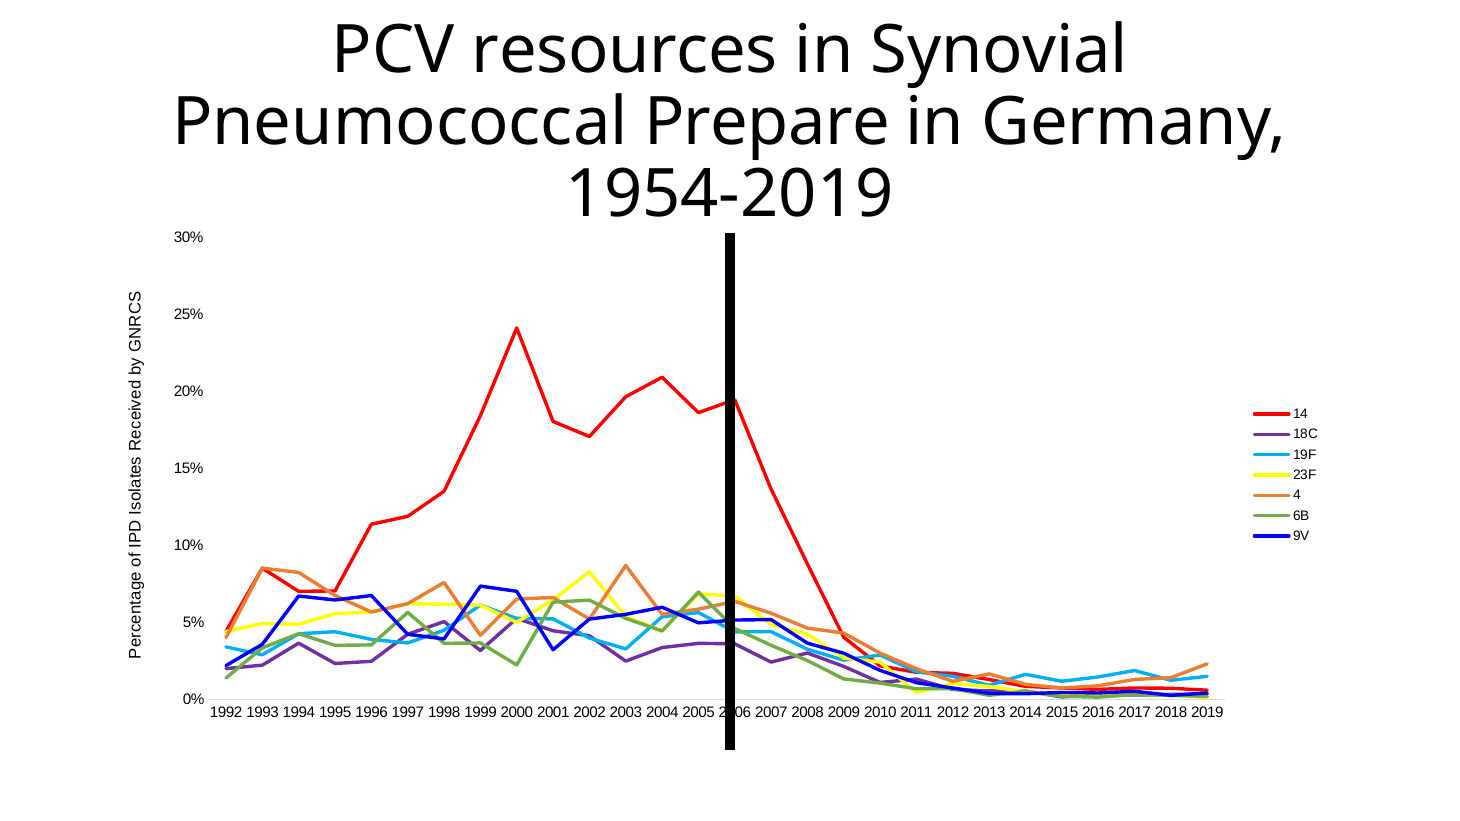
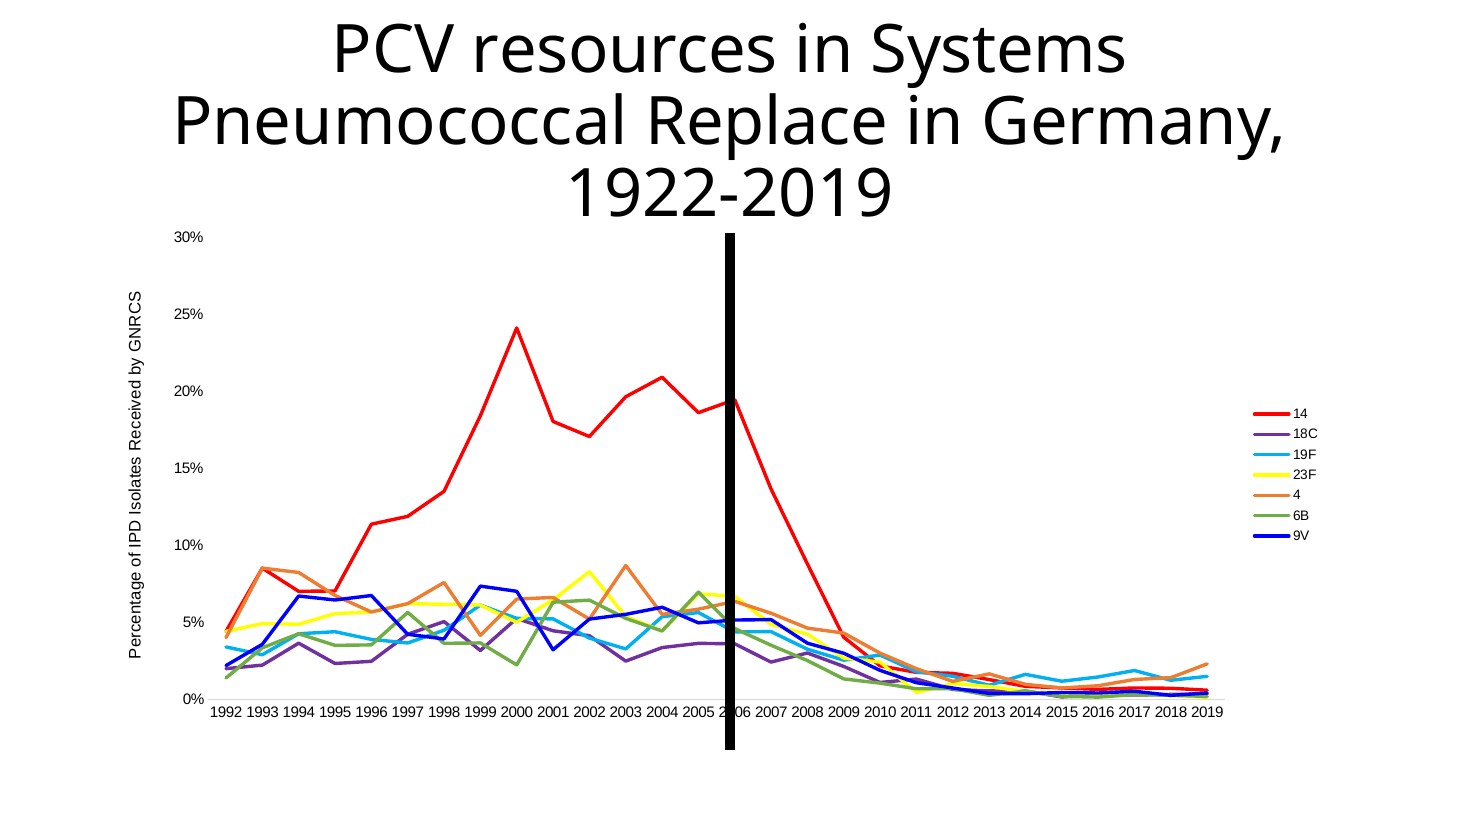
Synovial: Synovial -> Systems
Prepare: Prepare -> Replace
1954-2019: 1954-2019 -> 1922-2019
